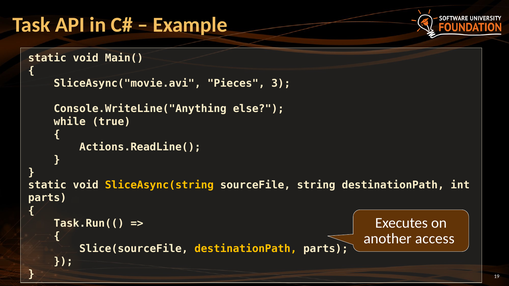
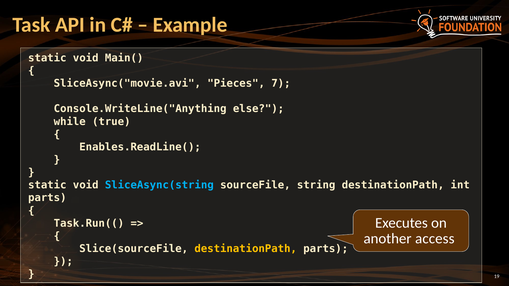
3: 3 -> 7
Actions.ReadLine(: Actions.ReadLine( -> Enables.ReadLine(
SliceAsync(string colour: yellow -> light blue
